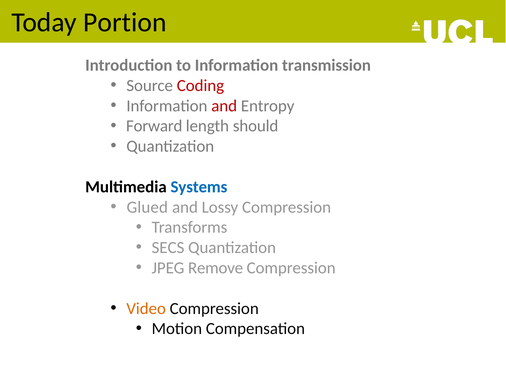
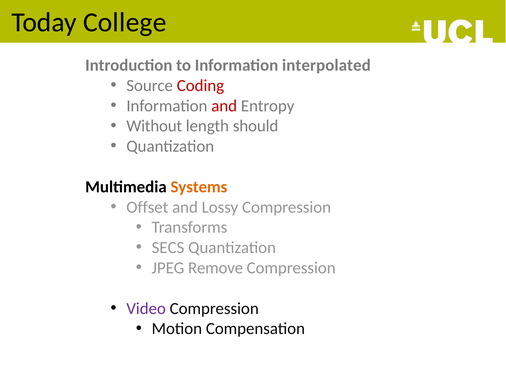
Portion: Portion -> College
transmission: transmission -> interpolated
Forward: Forward -> Without
Systems colour: blue -> orange
Glued: Glued -> Offset
Video colour: orange -> purple
